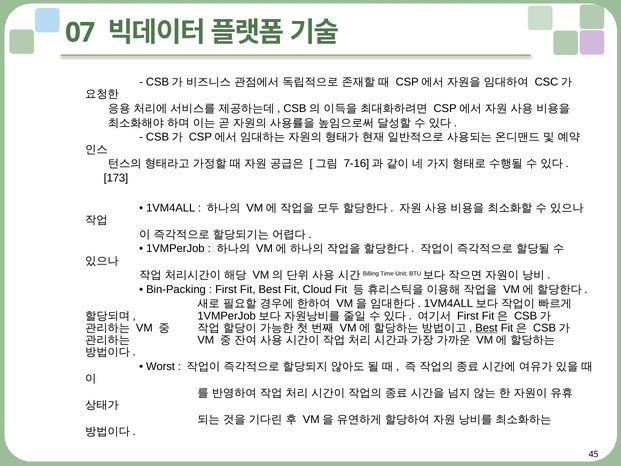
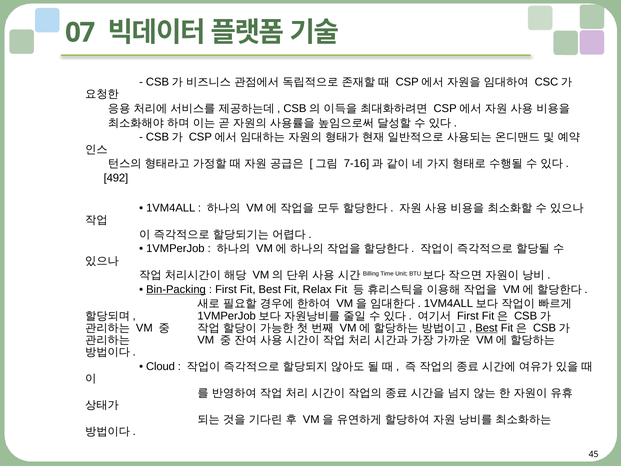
173: 173 -> 492
Bin-Packing underline: none -> present
Cloud: Cloud -> Relax
Worst: Worst -> Cloud
